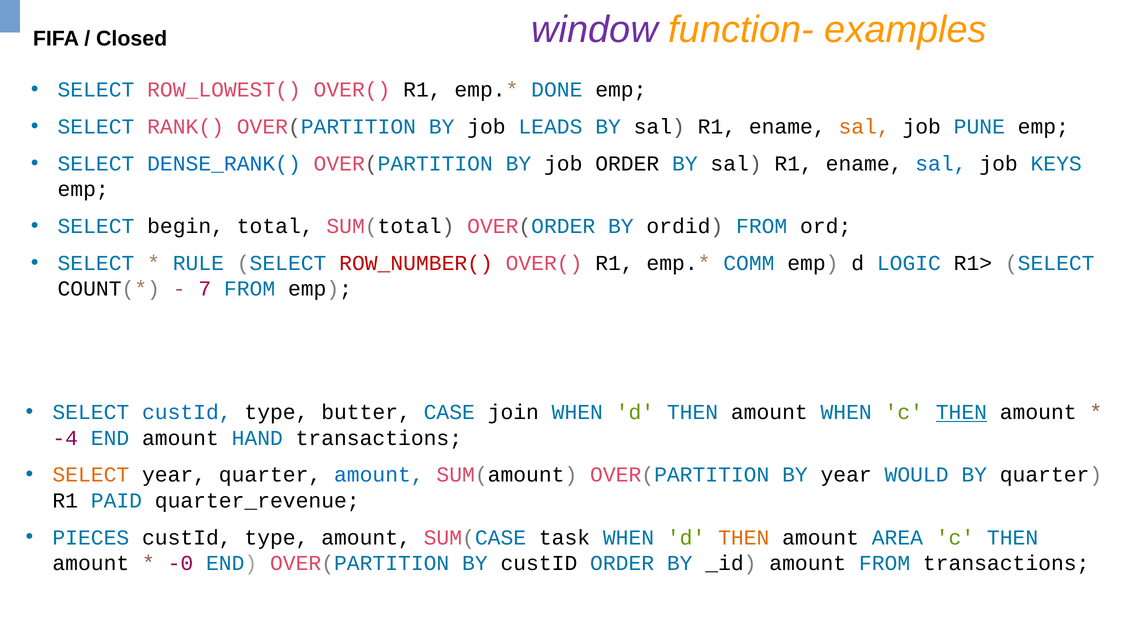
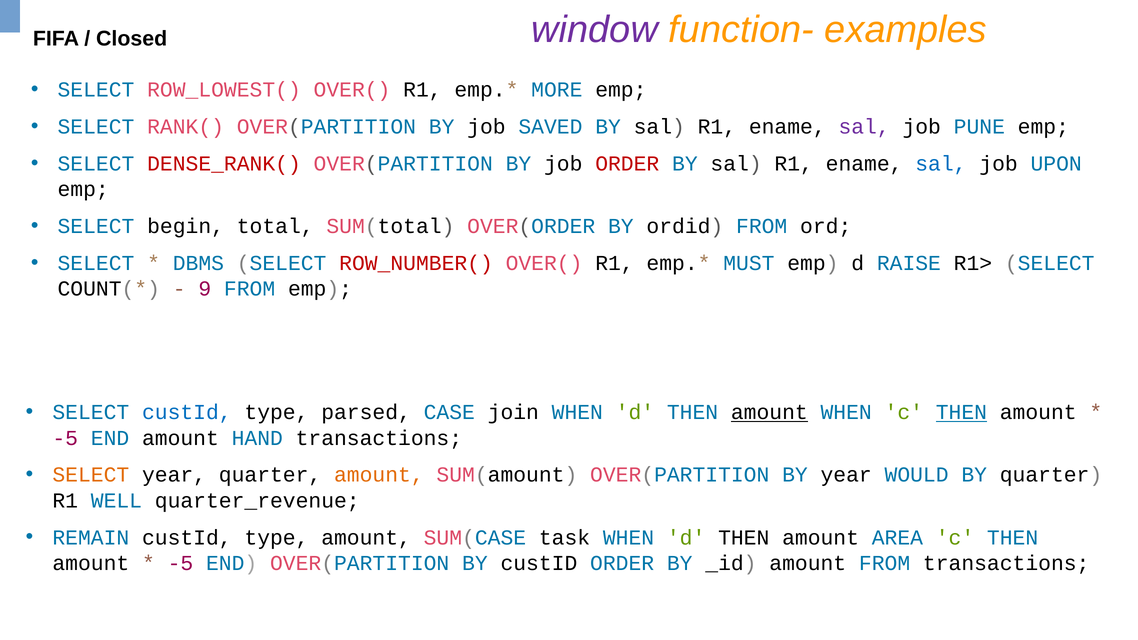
DONE: DONE -> MORE
LEADS: LEADS -> SAVED
sal at (864, 127) colour: orange -> purple
DENSE_RANK( colour: blue -> red
ORDER at (627, 164) colour: black -> red
KEYS: KEYS -> UPON
RULE: RULE -> DBMS
COMM: COMM -> MUST
LOGIC: LOGIC -> RAISE
7: 7 -> 9
butter: butter -> parsed
amount at (769, 412) underline: none -> present
-4 at (65, 438): -4 -> -5
amount at (379, 475) colour: blue -> orange
PAID: PAID -> WELL
PIECES: PIECES -> REMAIN
THEN at (744, 538) colour: orange -> black
-0 at (180, 563): -0 -> -5
